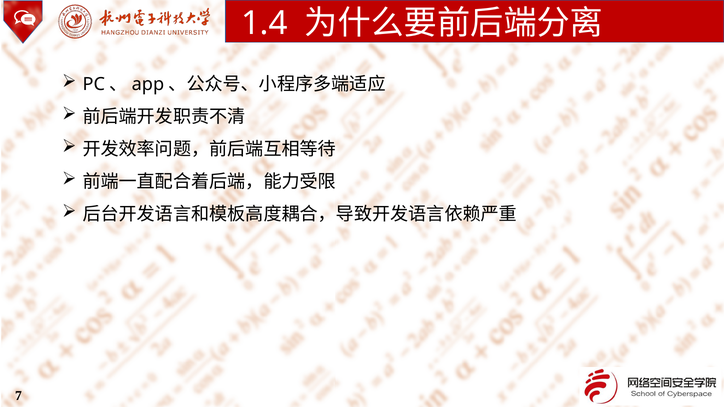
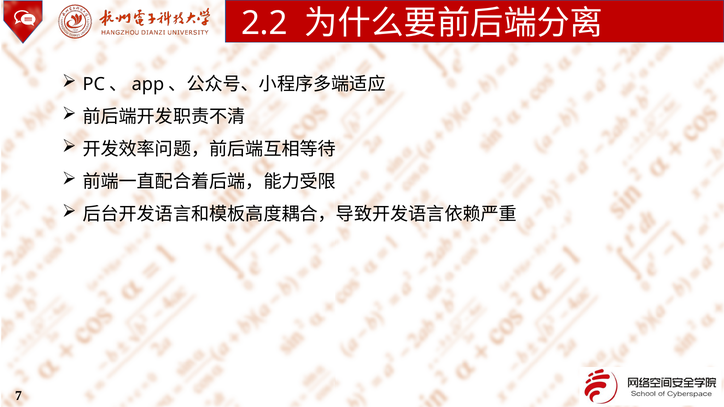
1.4: 1.4 -> 2.2
